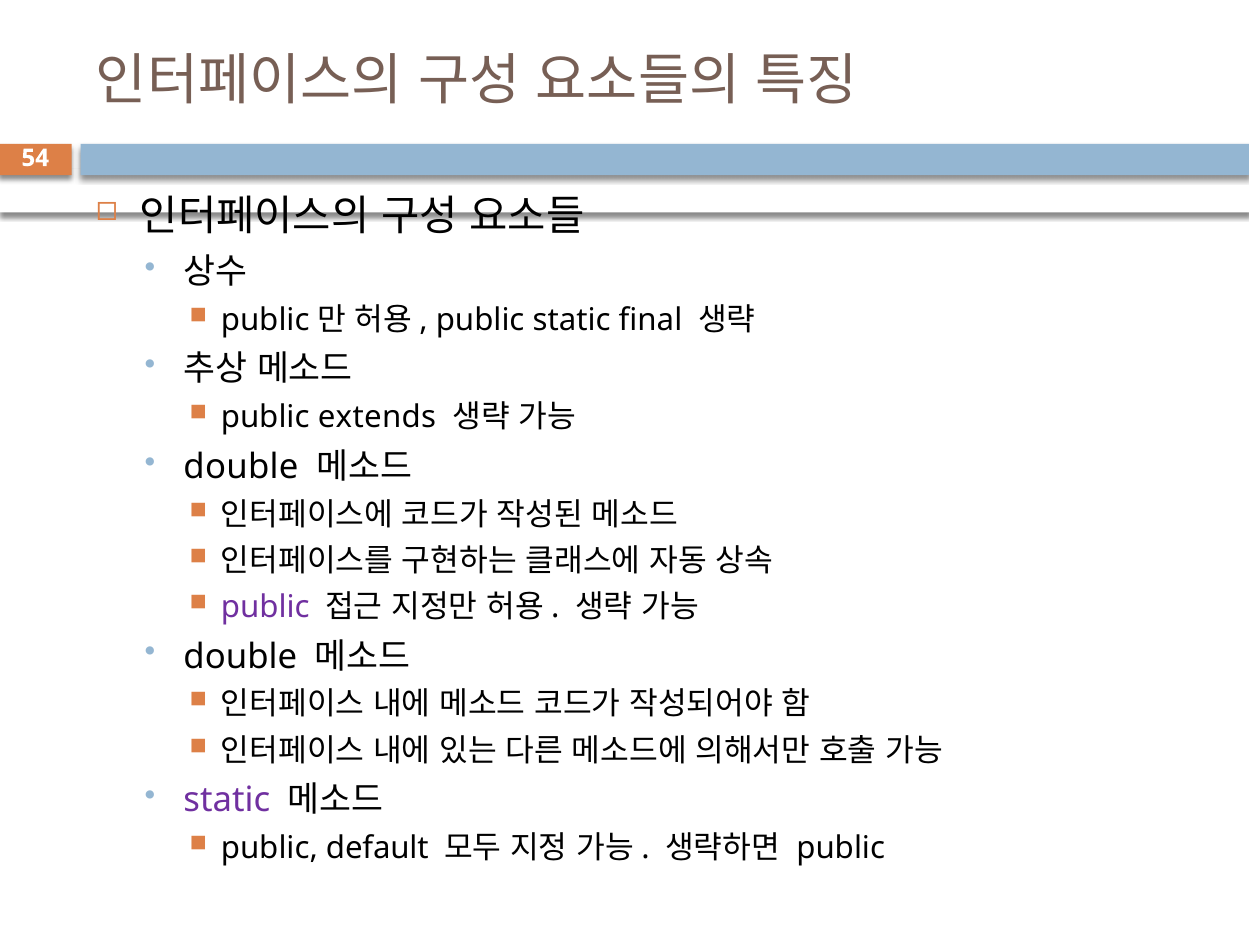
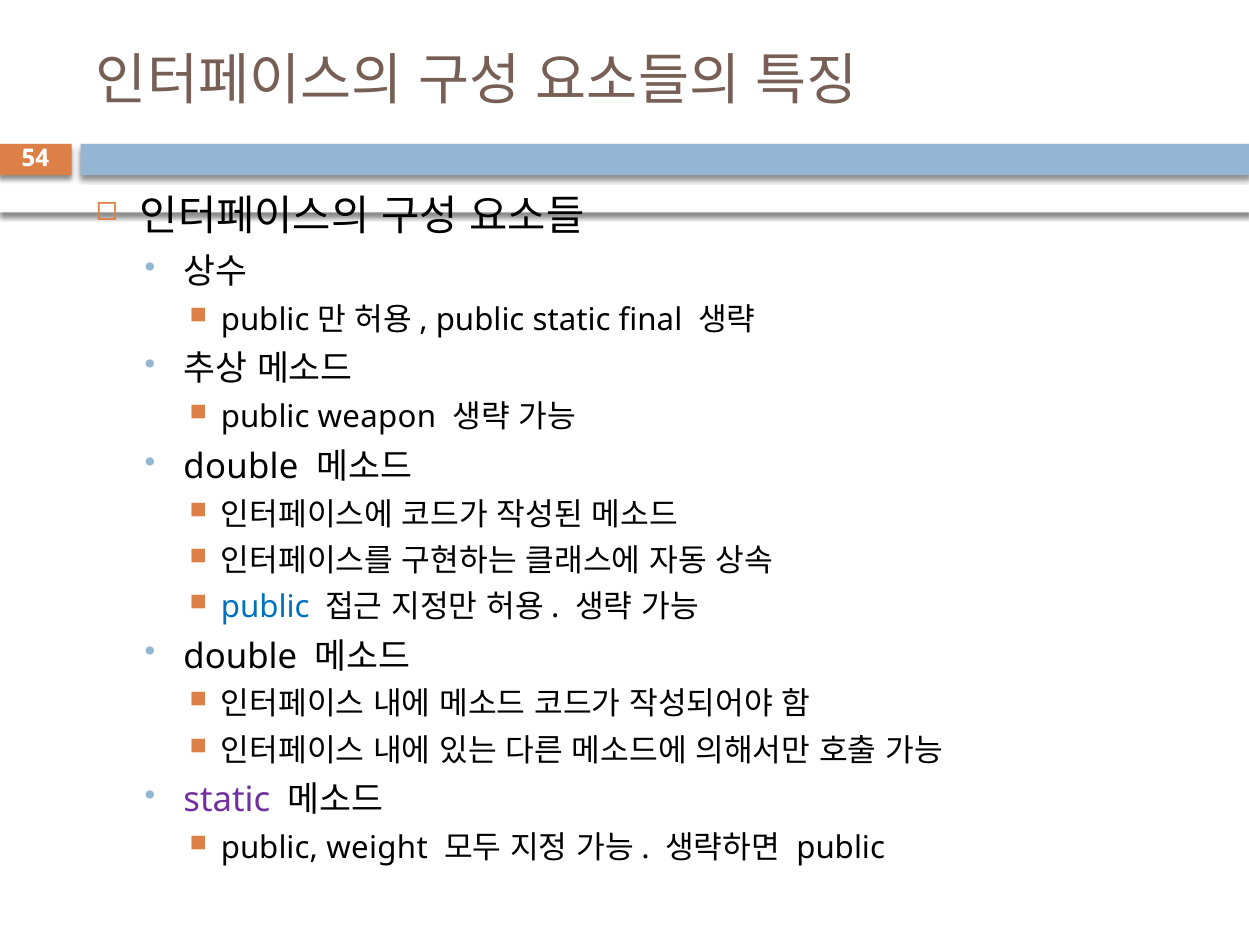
extends: extends -> weapon
public at (265, 607) colour: purple -> blue
default: default -> weight
